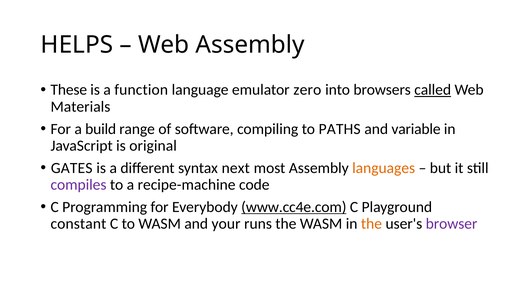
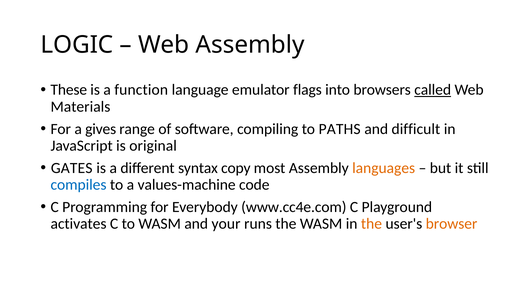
HELPS: HELPS -> LOGIC
zero: zero -> flags
build: build -> gives
variable: variable -> difficult
next: next -> copy
compiles colour: purple -> blue
recipe-machine: recipe-machine -> values-machine
www.cc4e.com underline: present -> none
constant: constant -> activates
browser colour: purple -> orange
